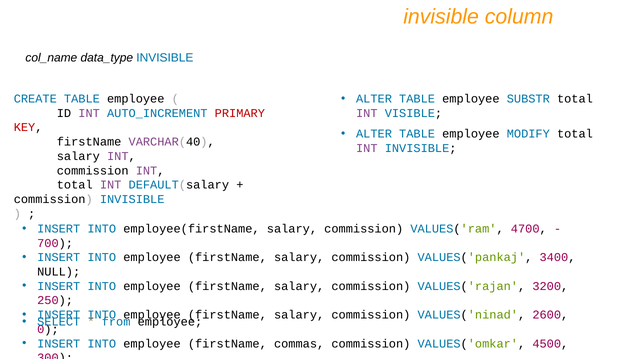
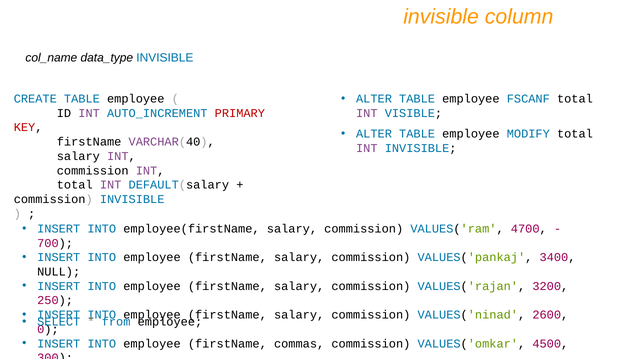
SUBSTR: SUBSTR -> FSCANF
